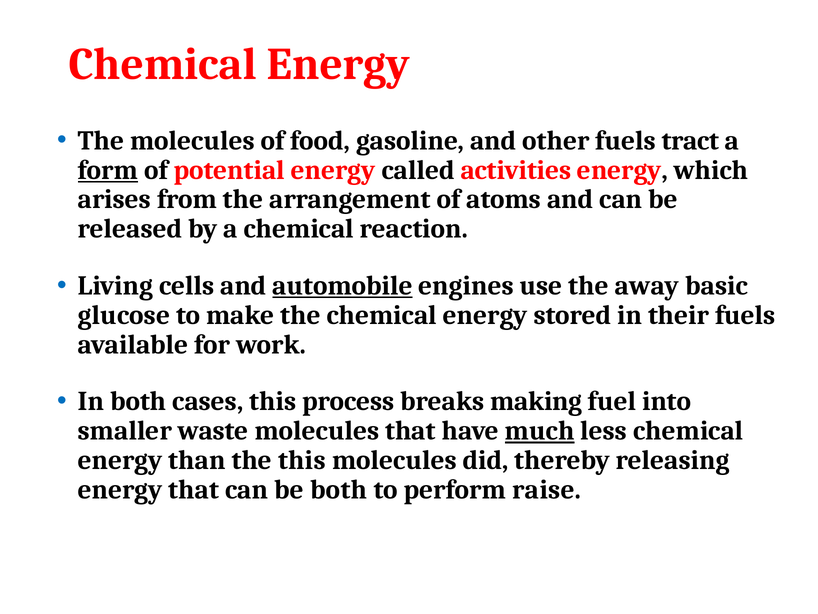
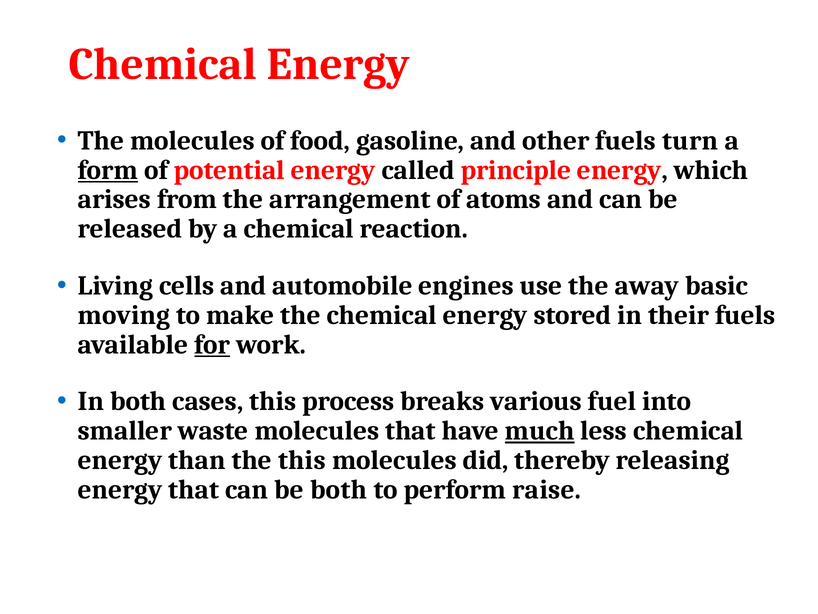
tract: tract -> turn
activities: activities -> principle
automobile underline: present -> none
glucose: glucose -> moving
for underline: none -> present
making: making -> various
